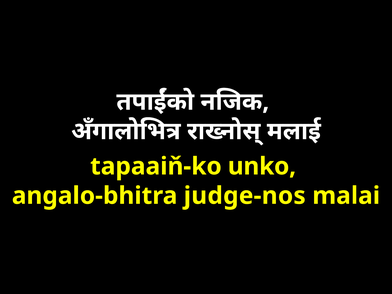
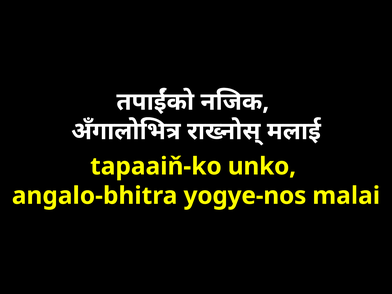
judge-nos: judge-nos -> yogye-nos
